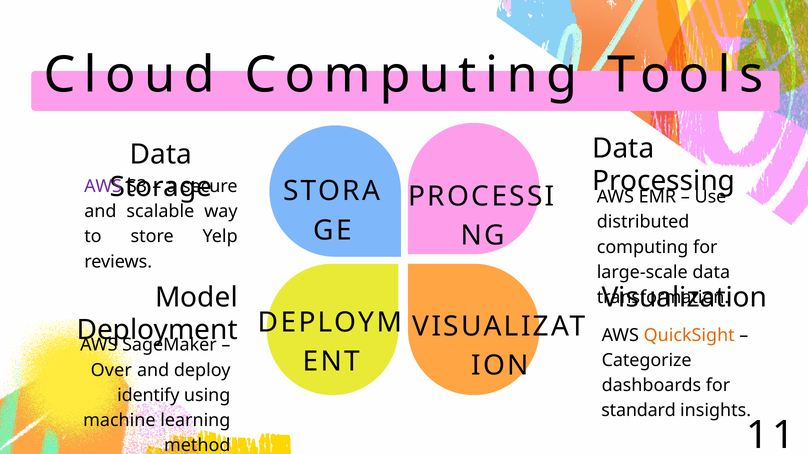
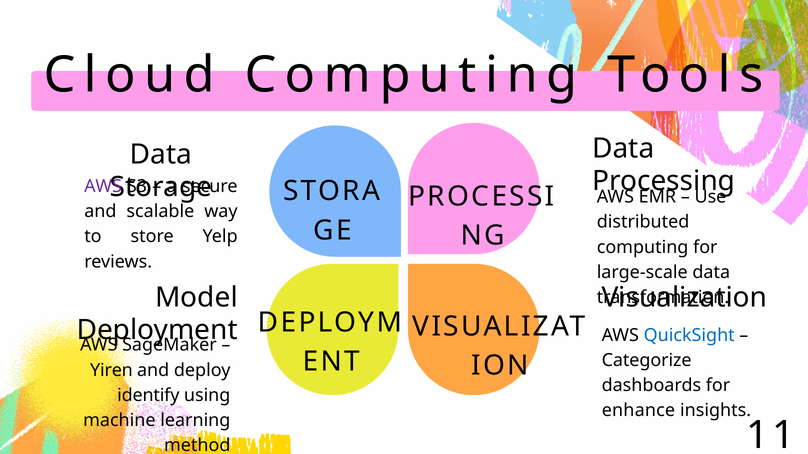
QuickSight colour: orange -> blue
Over: Over -> Yiren
standard: standard -> enhance
